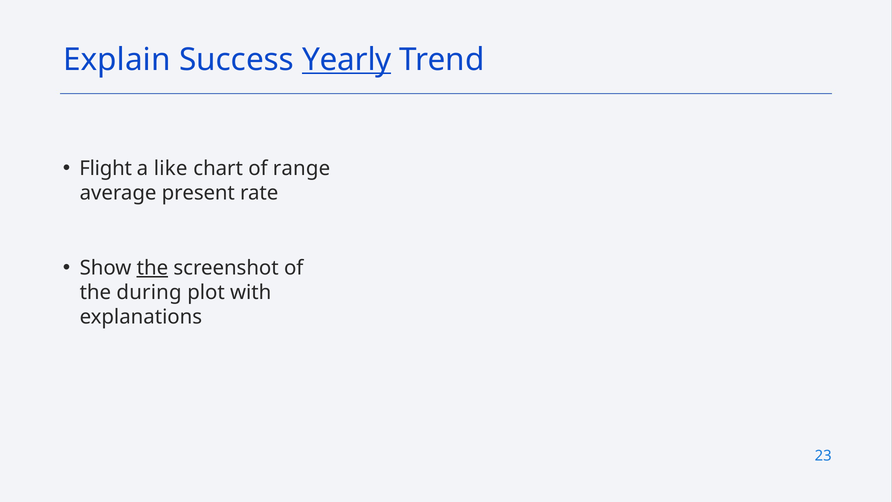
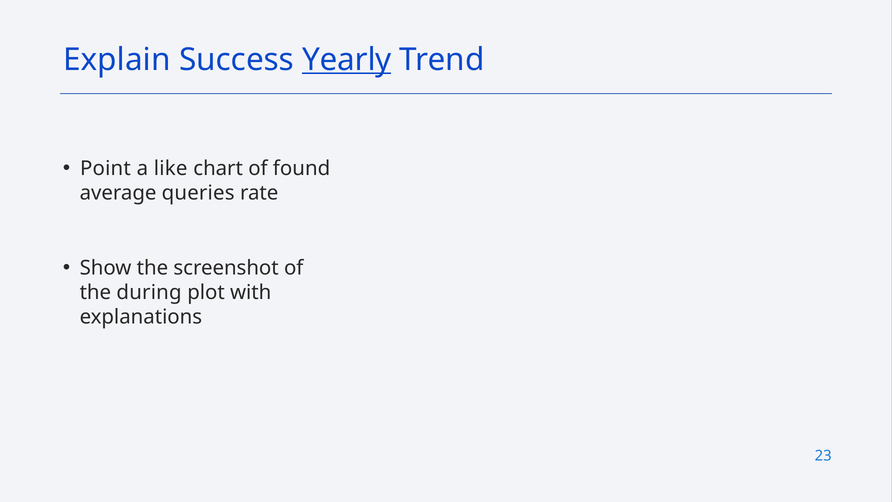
Flight: Flight -> Point
range: range -> found
present: present -> queries
the at (152, 268) underline: present -> none
